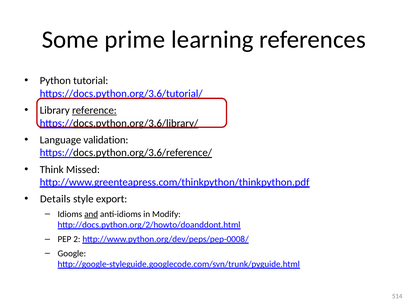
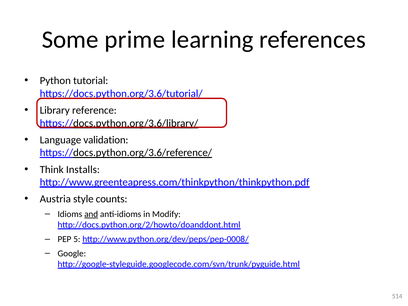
reference underline: present -> none
Missed: Missed -> Installs
Details: Details -> Austria
export: export -> counts
2: 2 -> 5
